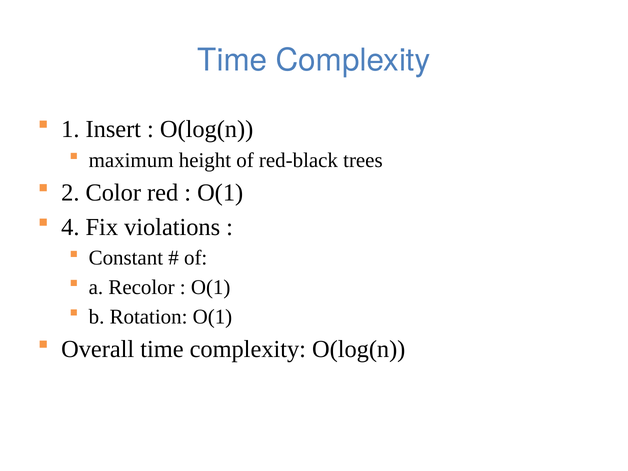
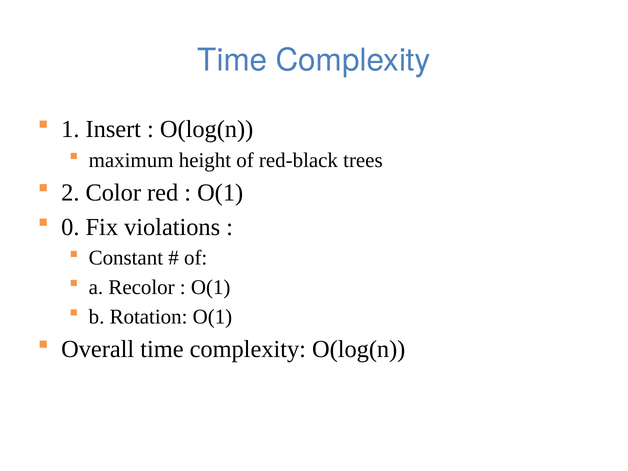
4: 4 -> 0
